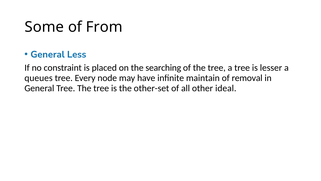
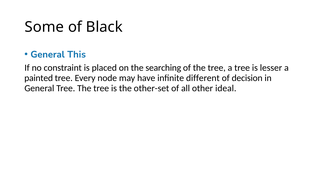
From: From -> Black
Less: Less -> This
queues: queues -> painted
maintain: maintain -> different
removal: removal -> decision
